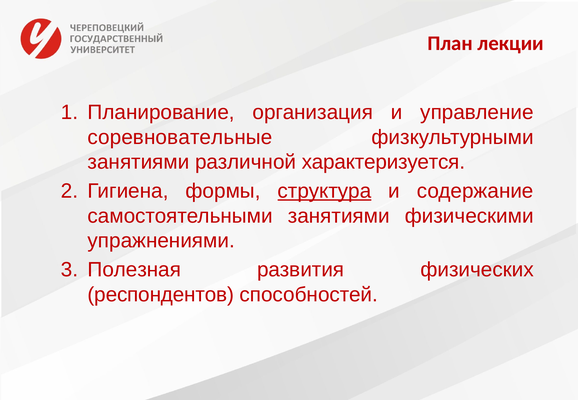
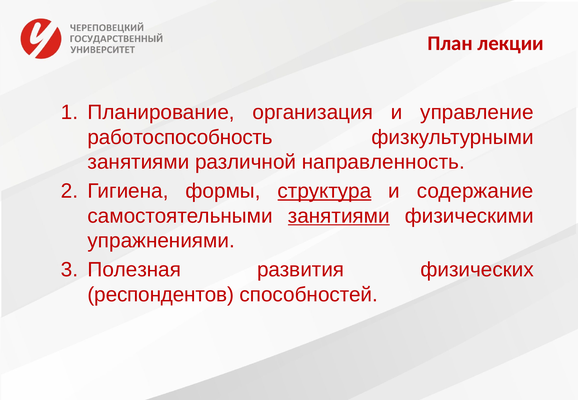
соревновательные: соревновательные -> работоспособность
характеризуется: характеризуется -> направленность
занятиями at (339, 216) underline: none -> present
